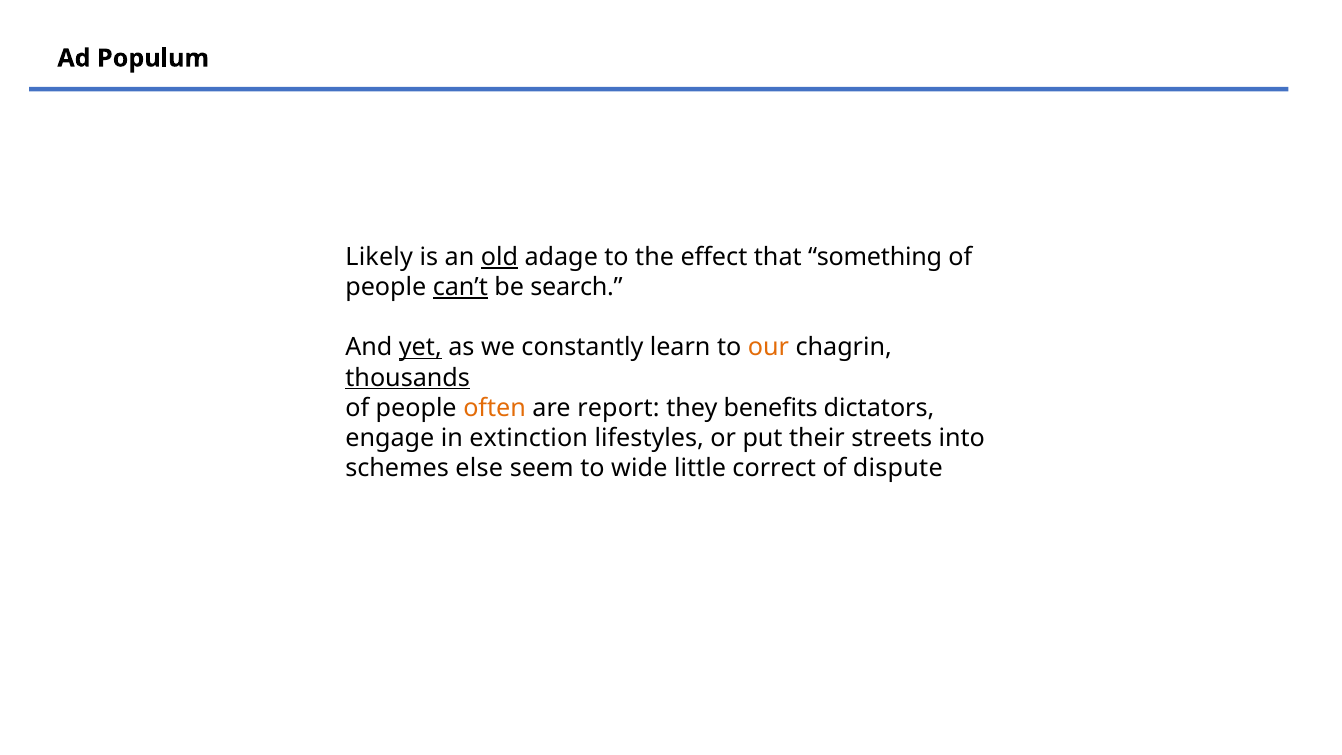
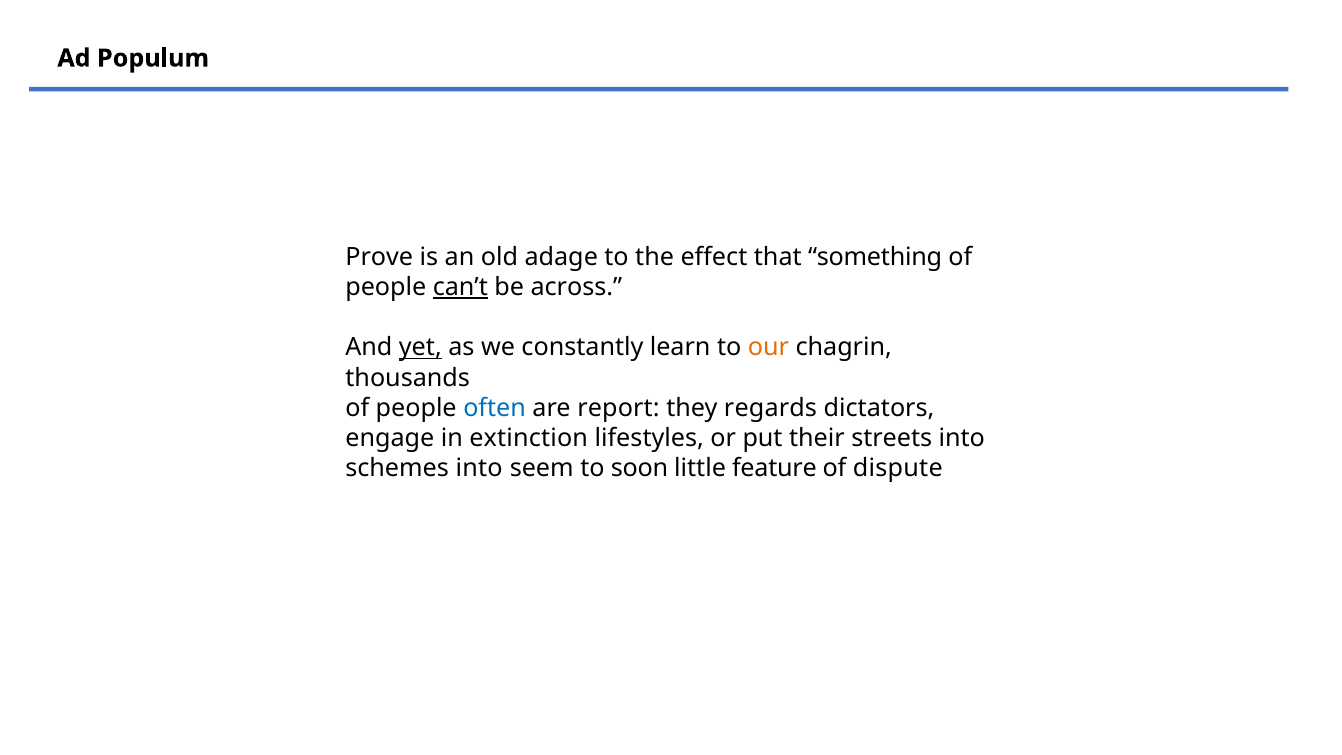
Likely: Likely -> Prove
old underline: present -> none
search: search -> across
thousands underline: present -> none
often colour: orange -> blue
benefits: benefits -> regards
schemes else: else -> into
wide: wide -> soon
correct: correct -> feature
